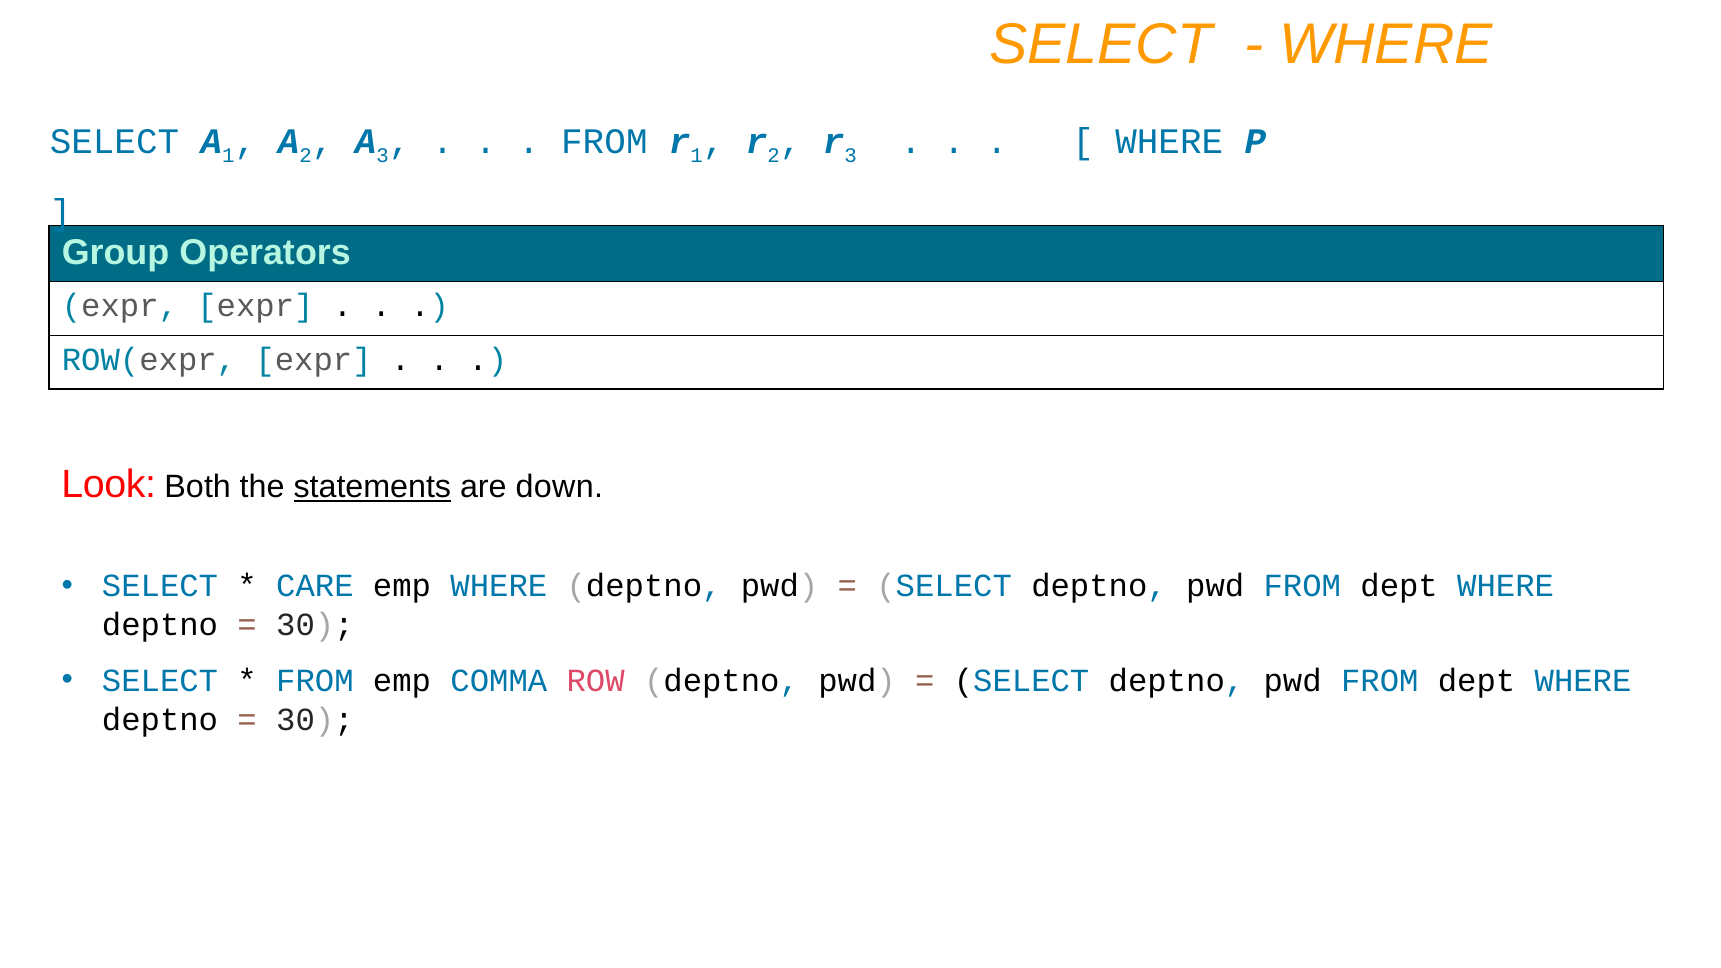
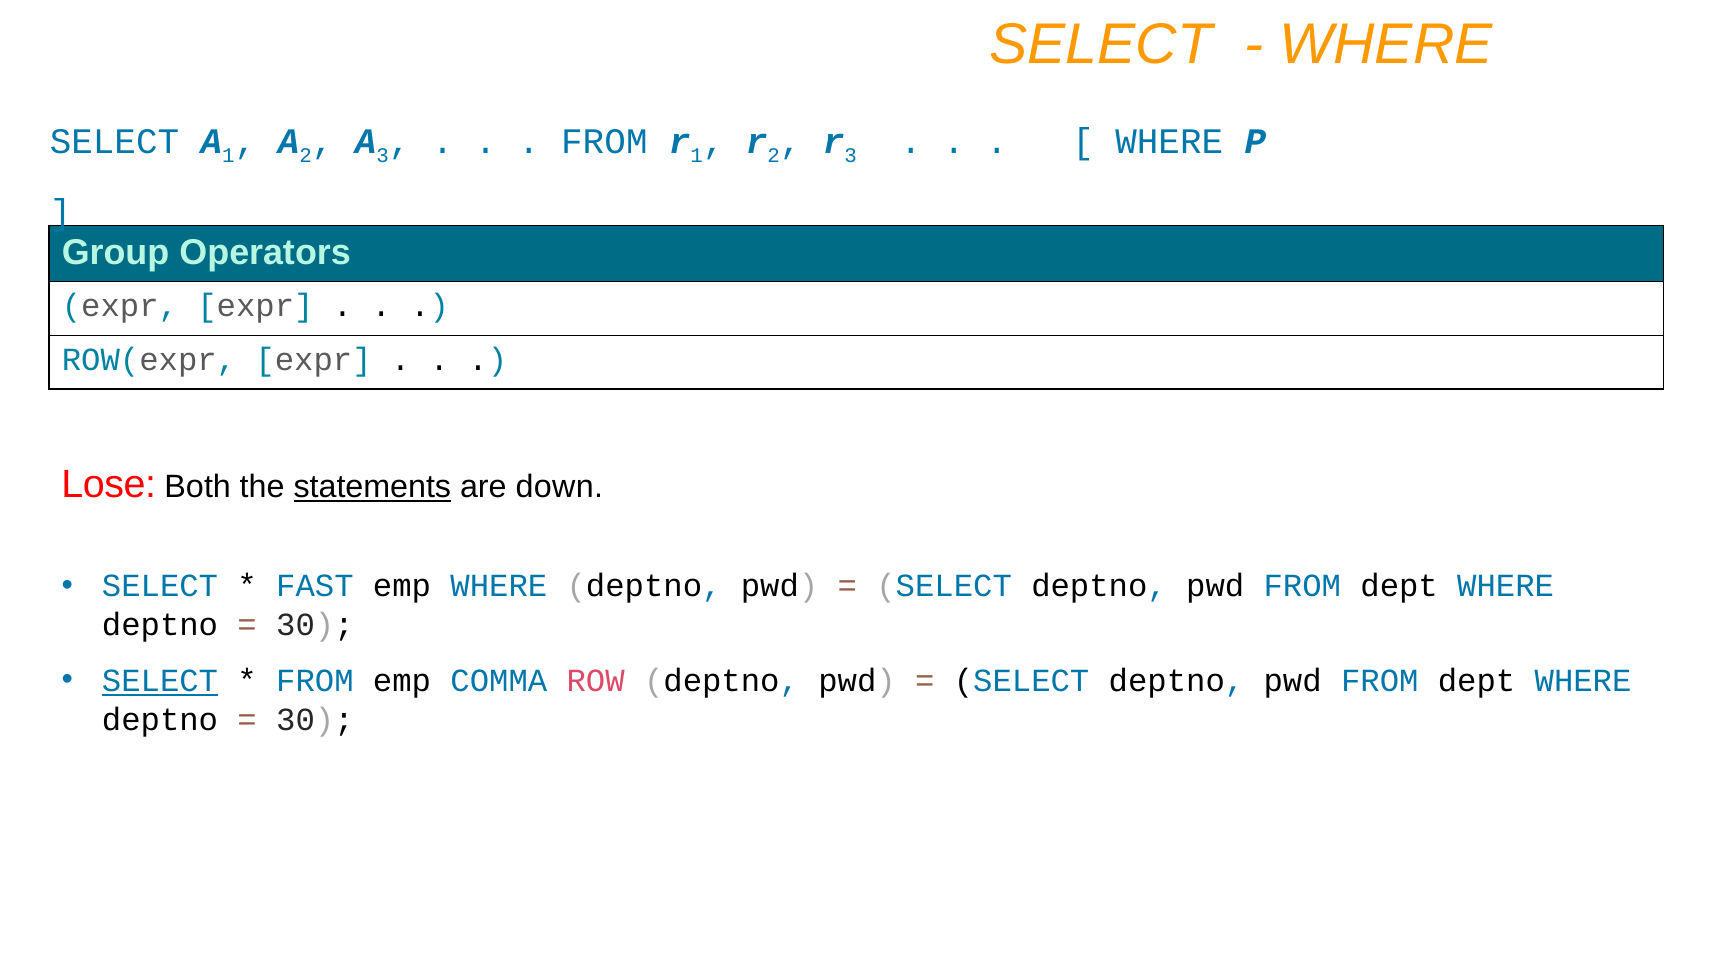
Look: Look -> Lose
CARE: CARE -> FAST
SELECT at (160, 681) underline: none -> present
